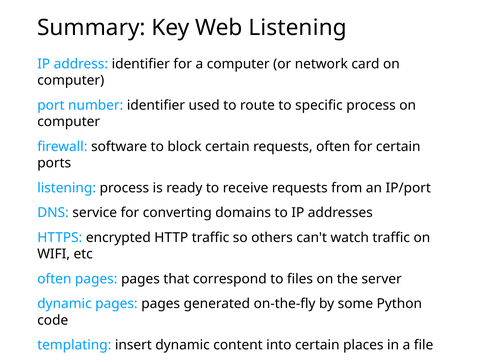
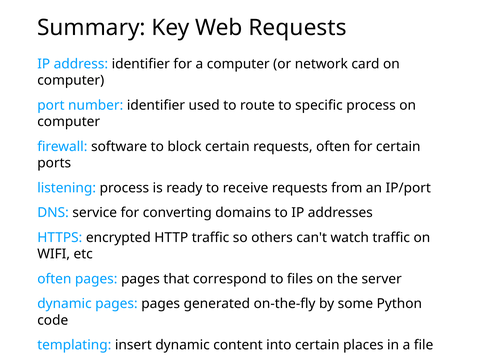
Web Listening: Listening -> Requests
